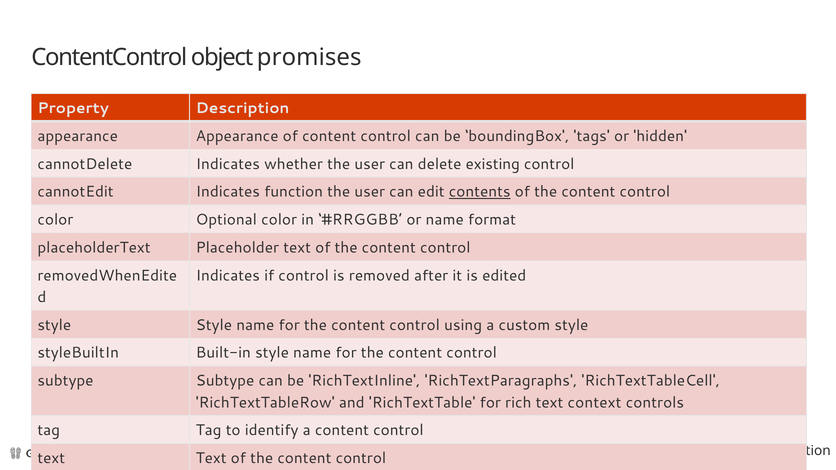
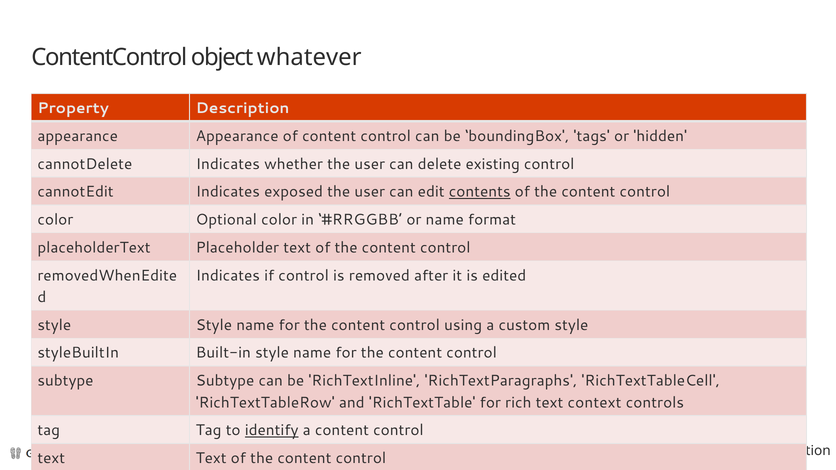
promises: promises -> whatever
function: function -> exposed
identify underline: none -> present
